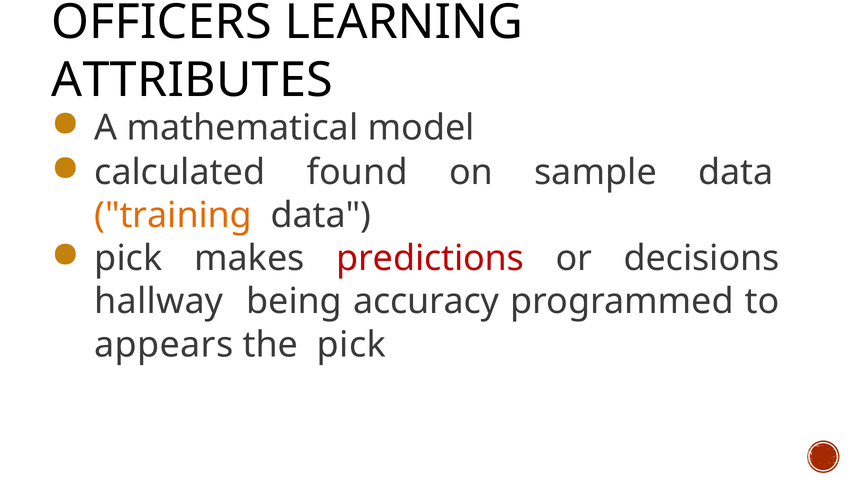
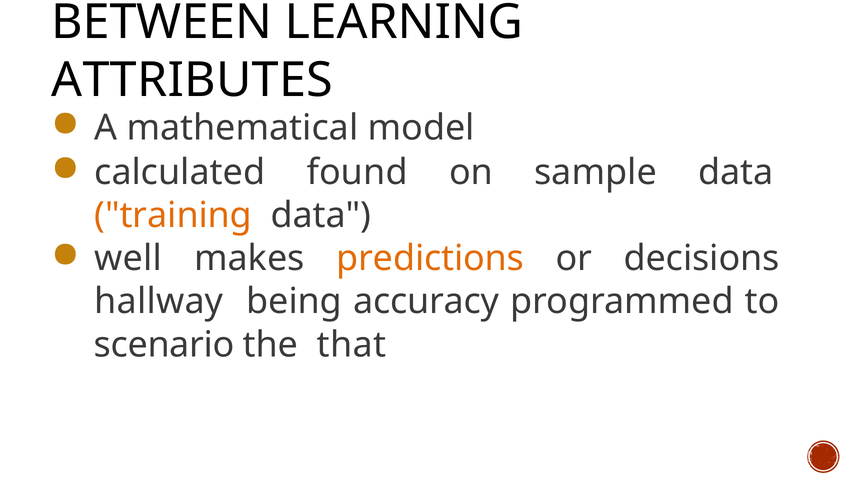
OFFICERS: OFFICERS -> BETWEEN
pick at (128, 259): pick -> well
predictions colour: red -> orange
appears: appears -> scenario
the pick: pick -> that
